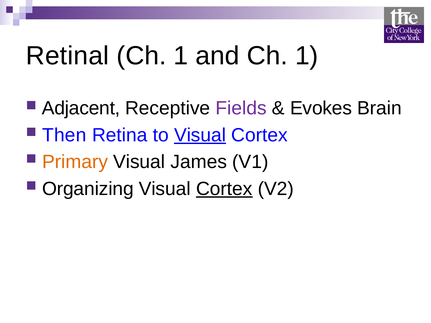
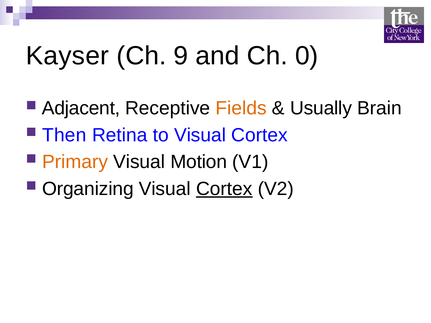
Retinal: Retinal -> Kayser
1 at (181, 56): 1 -> 9
and Ch 1: 1 -> 0
Fields colour: purple -> orange
Evokes: Evokes -> Usually
Visual at (200, 135) underline: present -> none
James: James -> Motion
